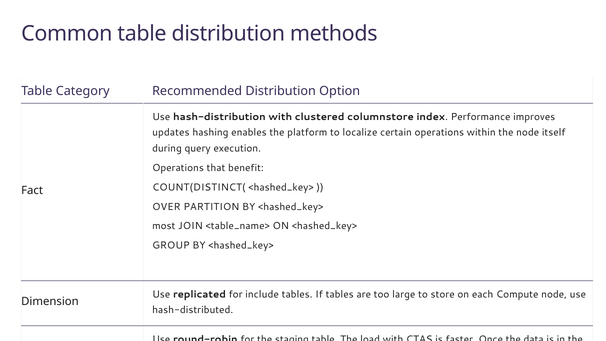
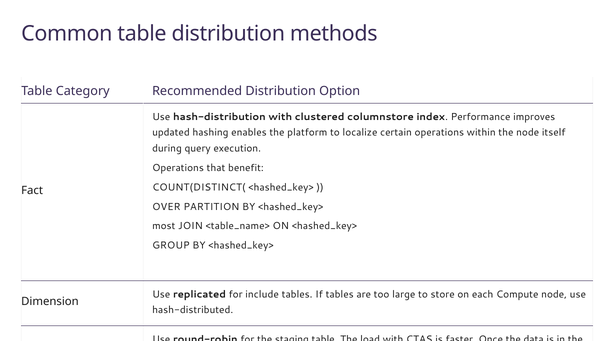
updates: updates -> updated
